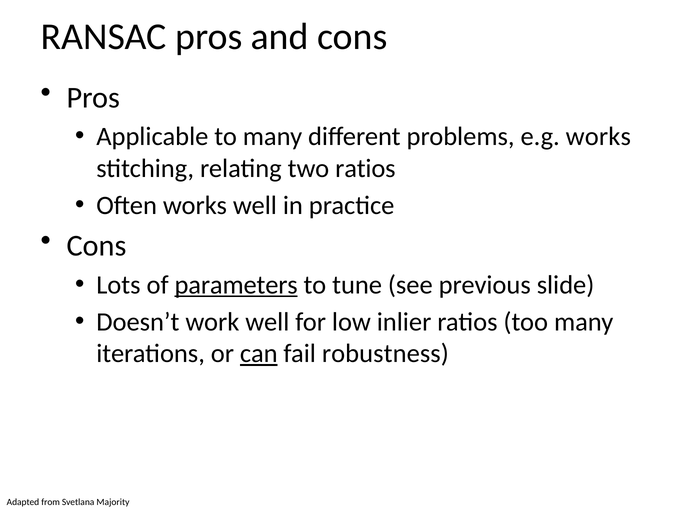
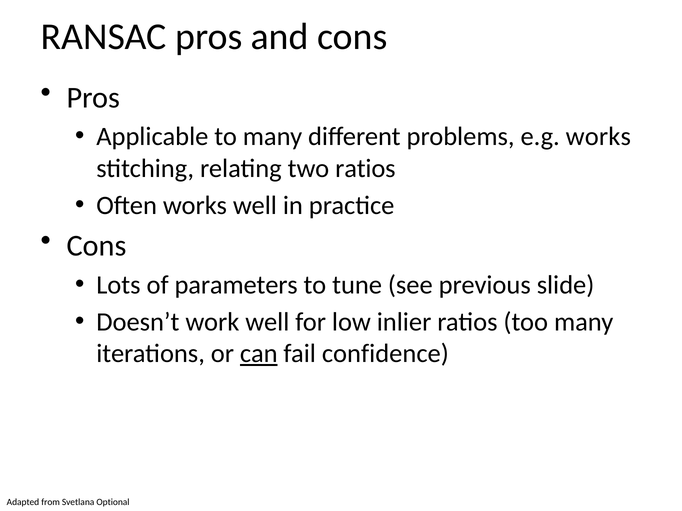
parameters underline: present -> none
robustness: robustness -> confidence
Majority: Majority -> Optional
